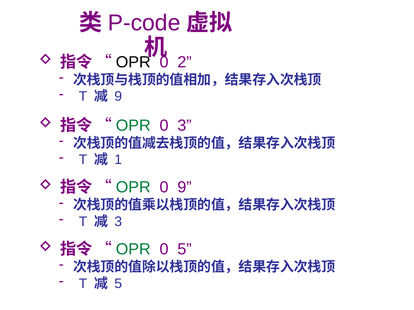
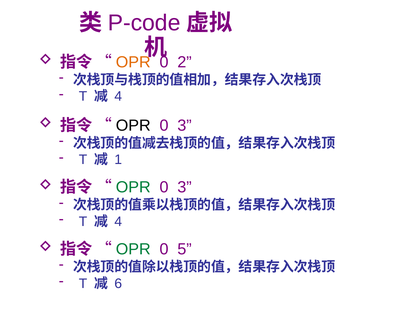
OPR at (133, 62) colour: black -> orange
9 at (118, 97): 9 -> 4
OPR at (133, 126) colour: green -> black
9 at (184, 188): 9 -> 3
3 at (118, 222): 3 -> 4
5 at (118, 284): 5 -> 6
